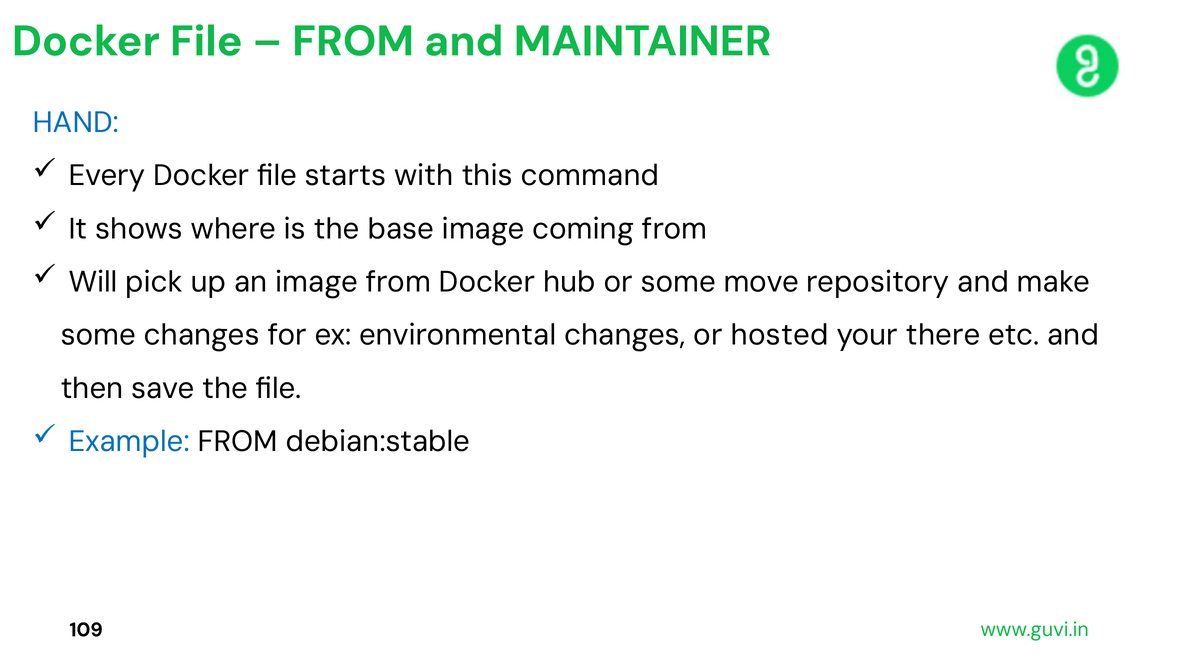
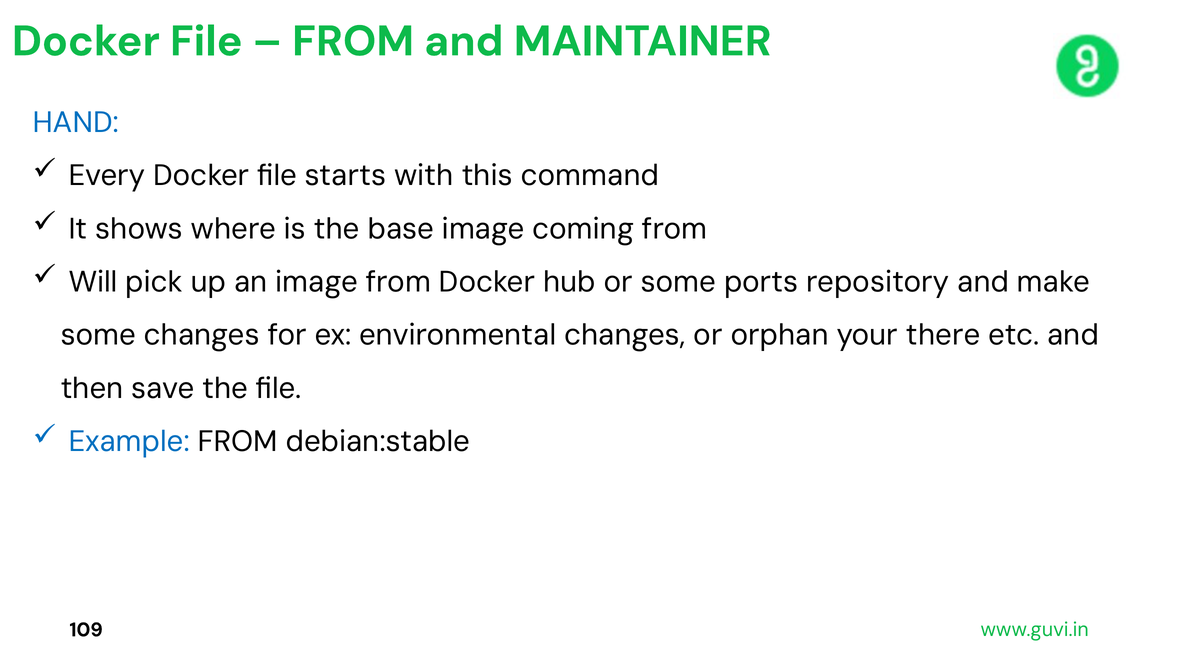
move: move -> ports
hosted: hosted -> orphan
